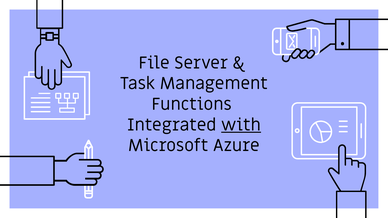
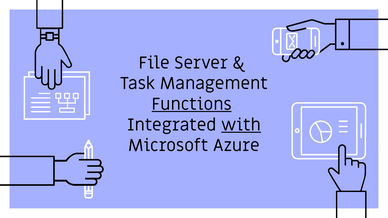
Functions underline: none -> present
